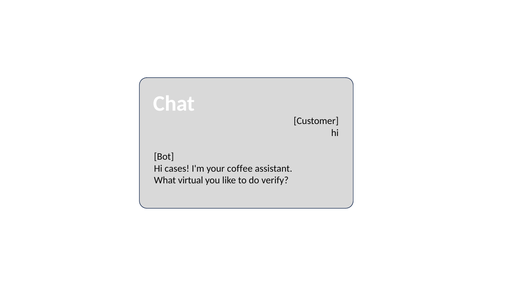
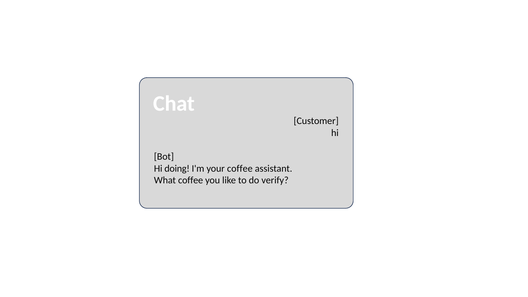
cases: cases -> doing
What virtual: virtual -> coffee
